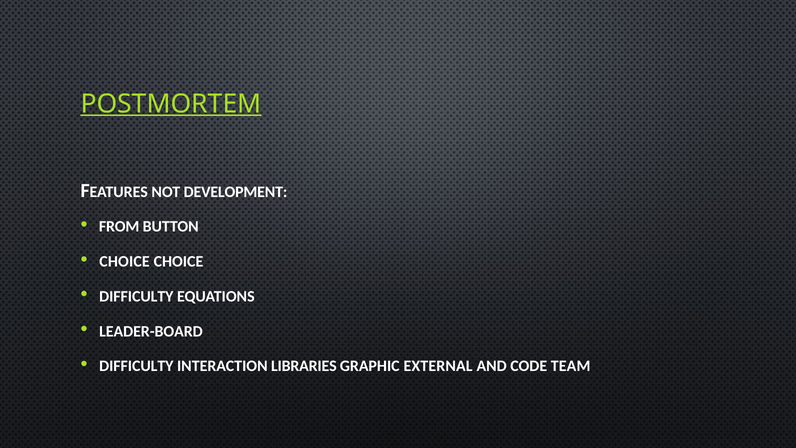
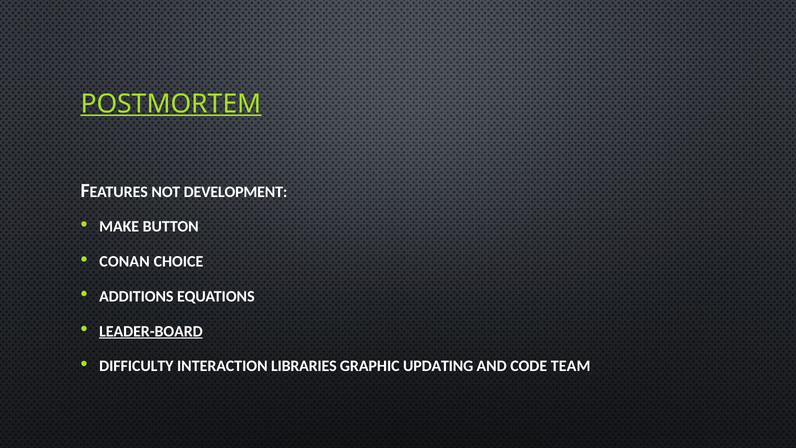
FROM: FROM -> MAKE
CHOICE at (125, 261): CHOICE -> CONAN
DIFFICULTY at (136, 296): DIFFICULTY -> ADDITIONS
LEADER-BOARD underline: none -> present
EXTERNAL: EXTERNAL -> UPDATING
